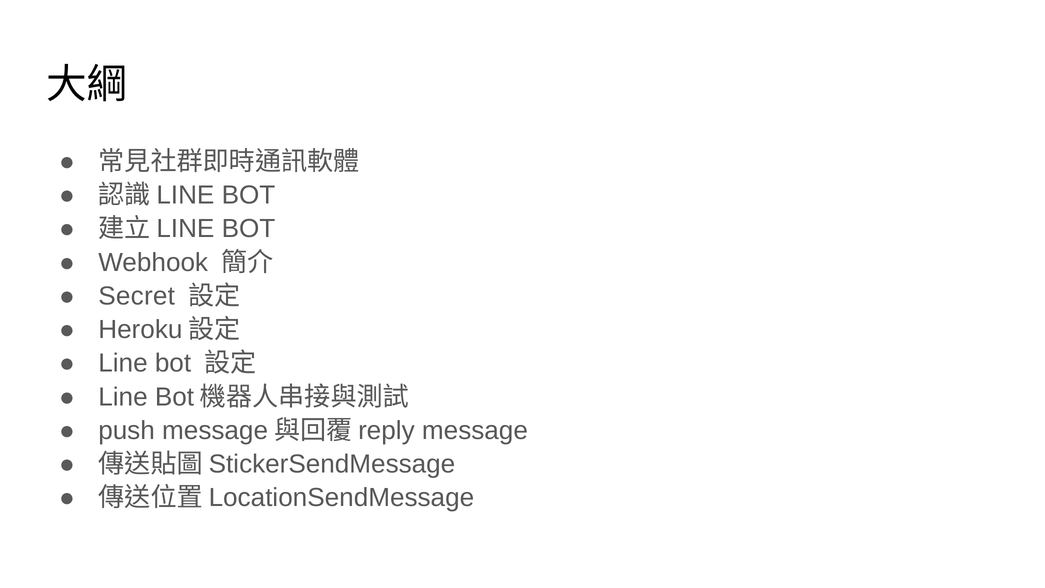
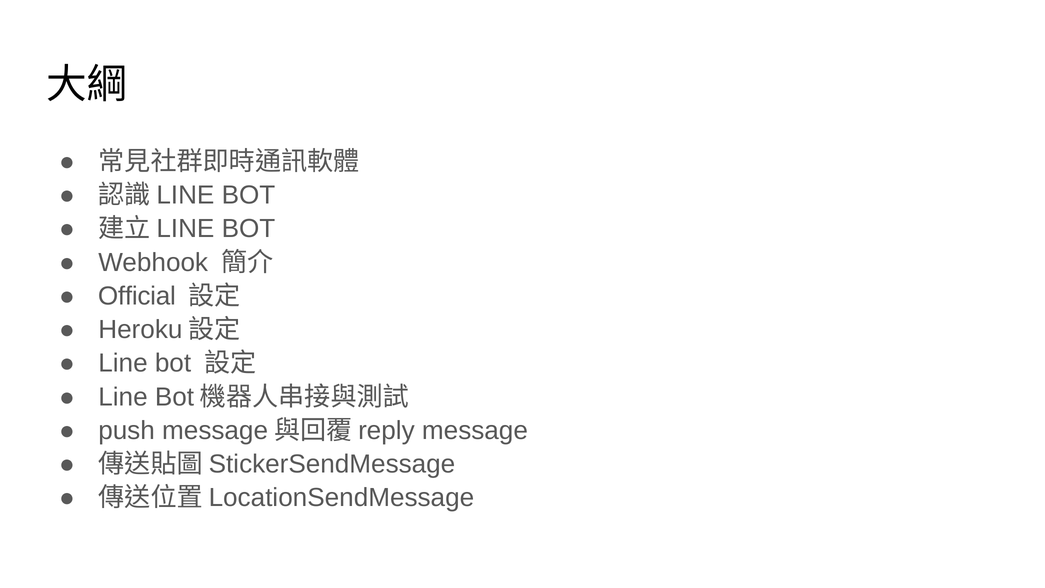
Secret: Secret -> Official
